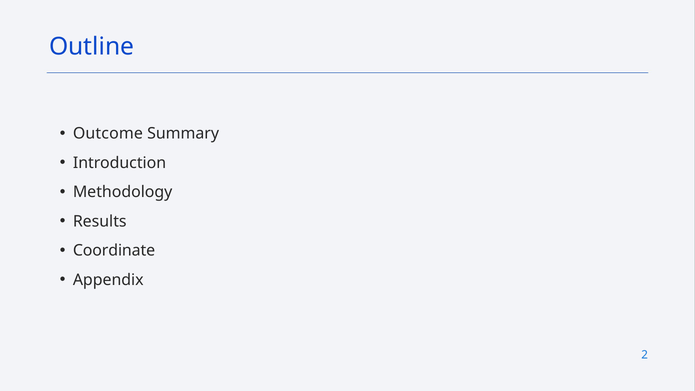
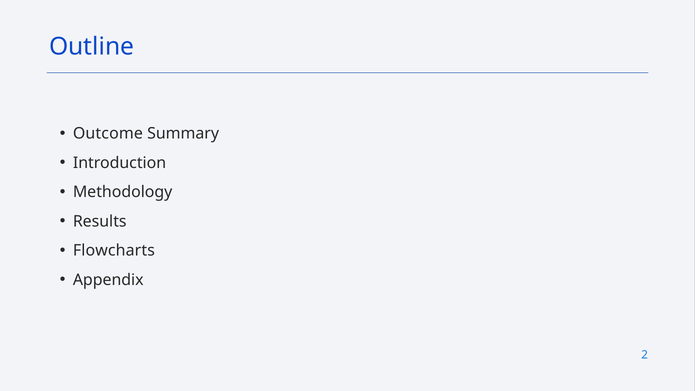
Coordinate: Coordinate -> Flowcharts
